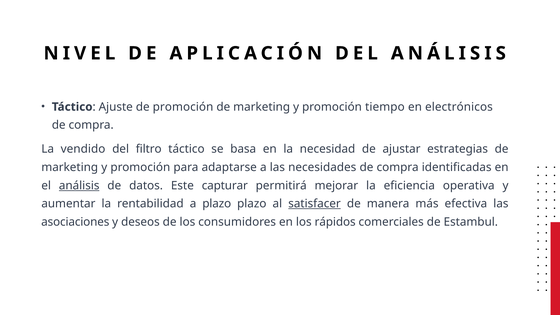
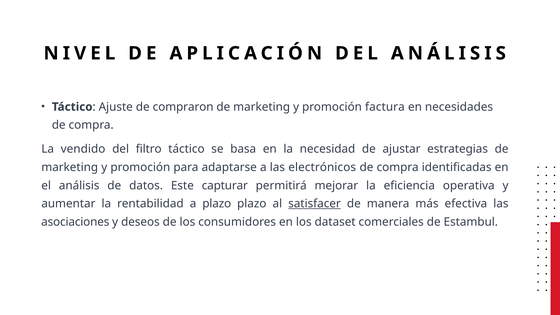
de promoción: promoción -> compraron
tiempo: tiempo -> factura
electrónicos: electrónicos -> necesidades
necesidades: necesidades -> electrónicos
análisis at (79, 186) underline: present -> none
rápidos: rápidos -> dataset
